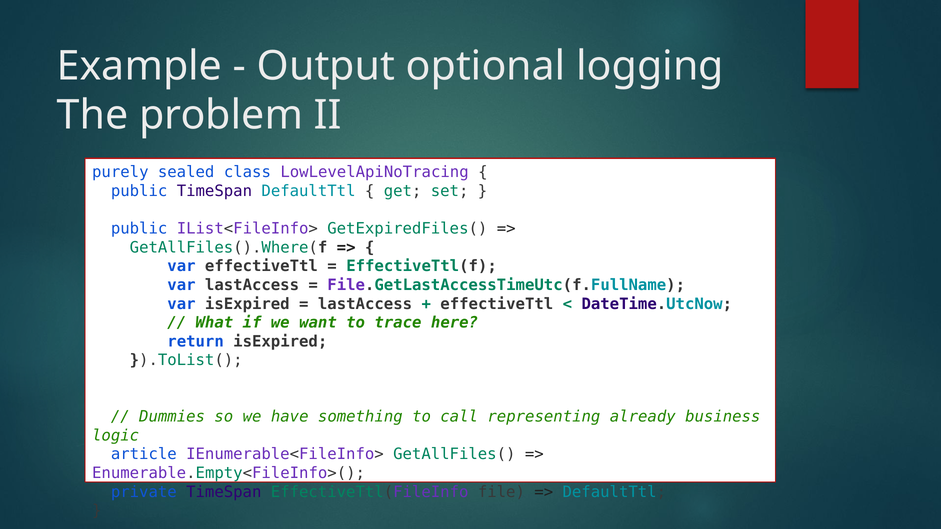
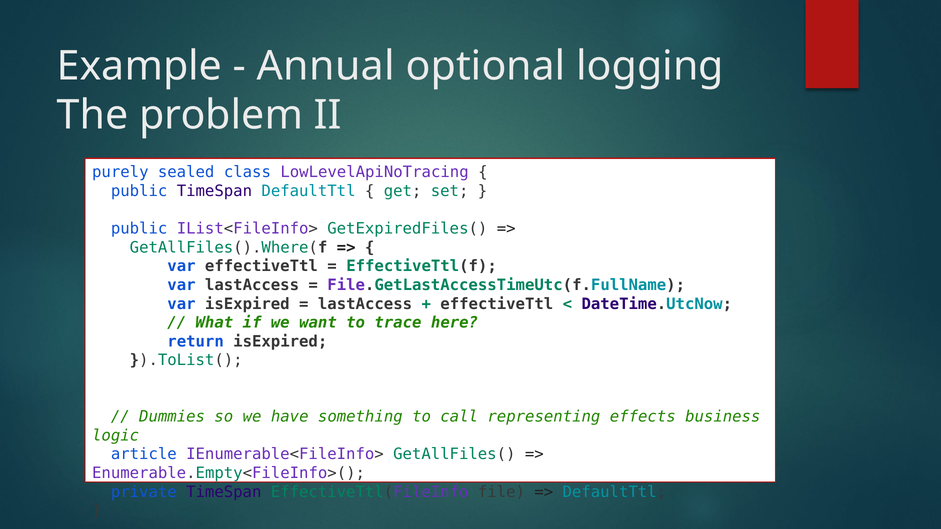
Output: Output -> Annual
already: already -> effects
